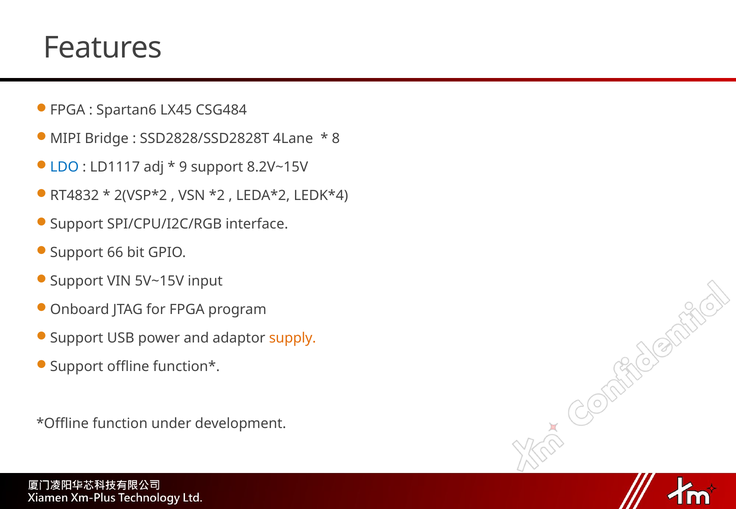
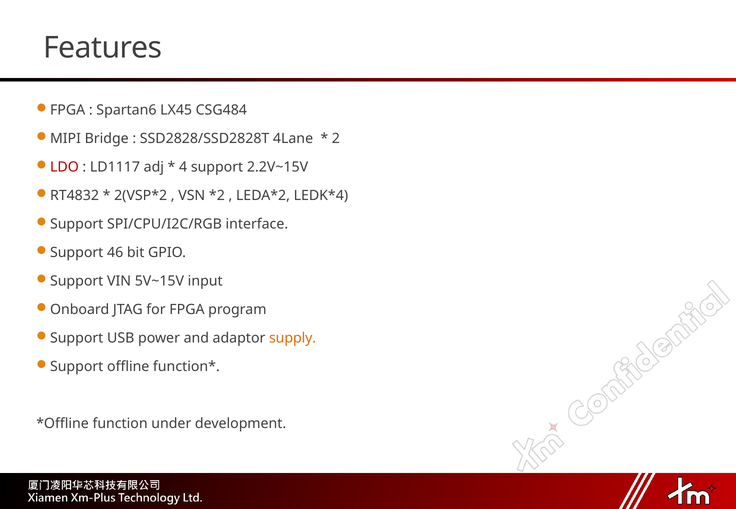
8: 8 -> 2
LDO colour: blue -> red
9: 9 -> 4
8.2V~15V: 8.2V~15V -> 2.2V~15V
66: 66 -> 46
